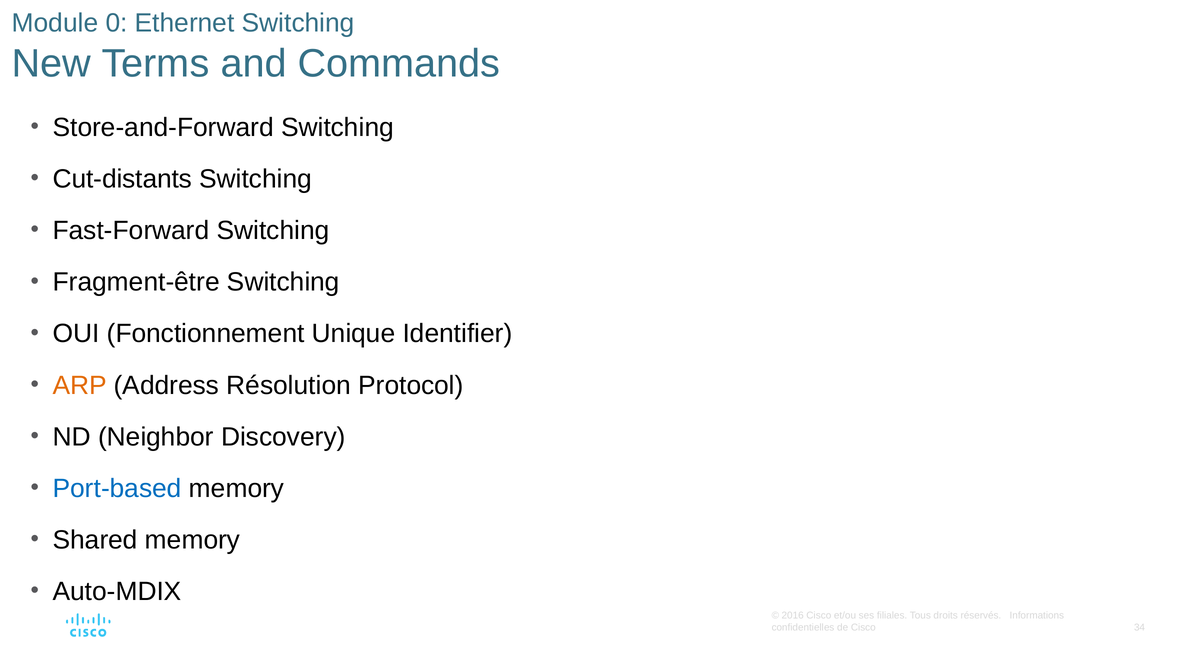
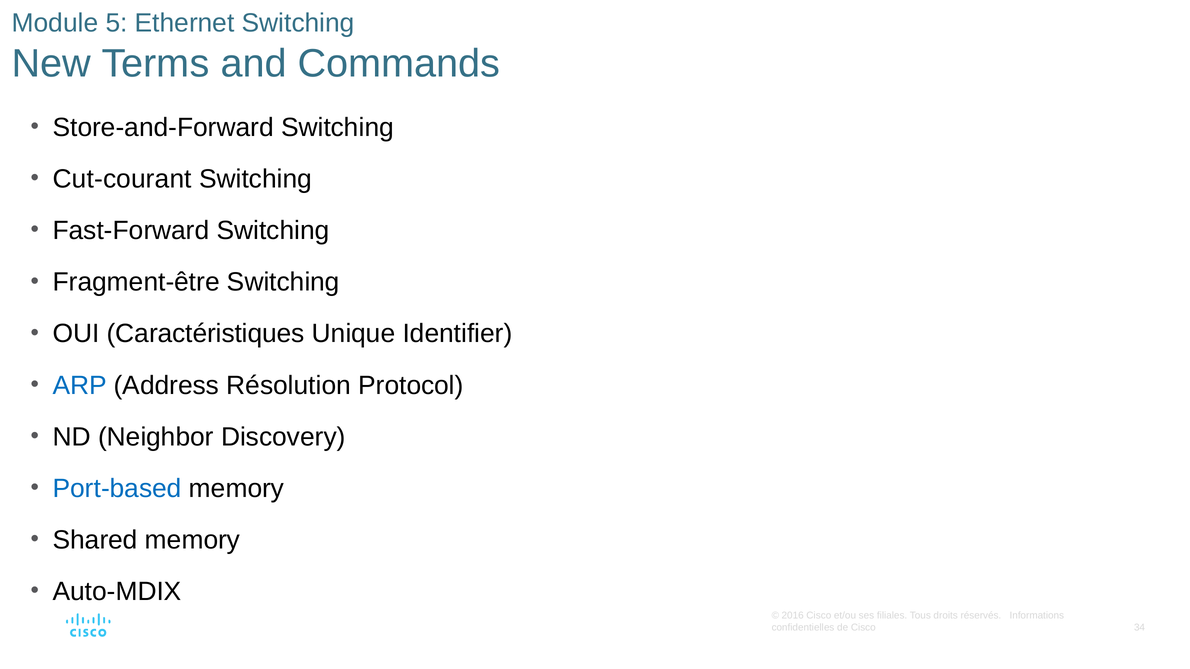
0: 0 -> 5
Cut-distants: Cut-distants -> Cut-courant
Fonctionnement: Fonctionnement -> Caractéristiques
ARP colour: orange -> blue
